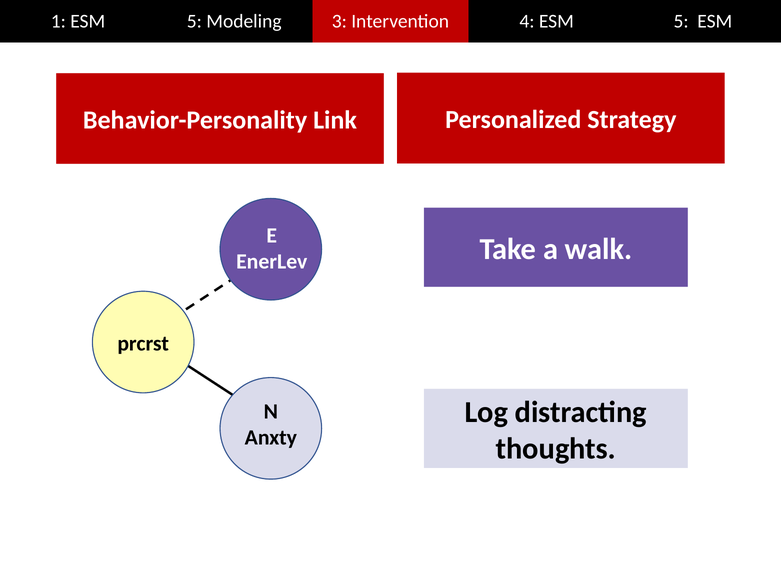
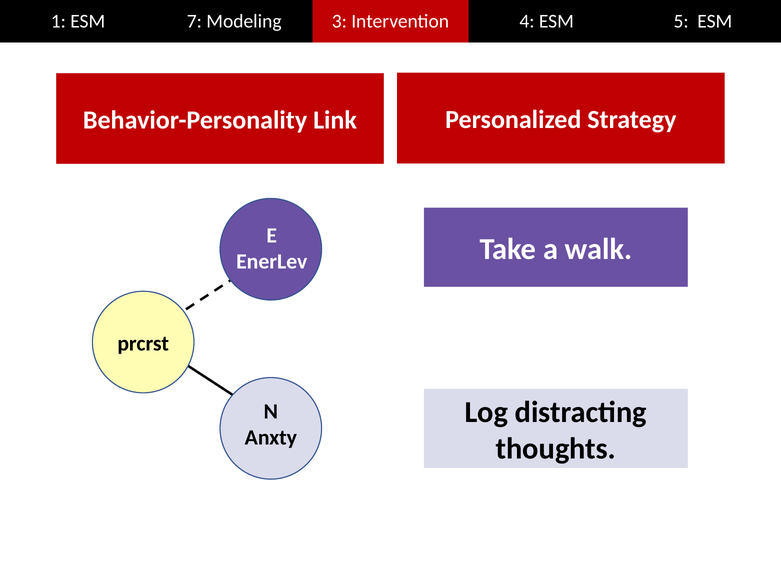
1 ESM 5: 5 -> 7
